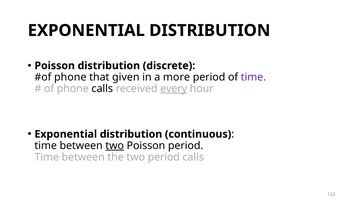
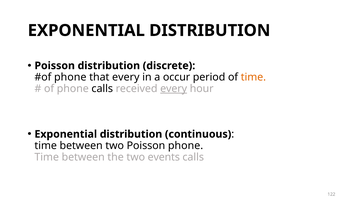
that given: given -> every
more: more -> occur
time at (253, 77) colour: purple -> orange
two at (115, 146) underline: present -> none
Poisson period: period -> phone
two period: period -> events
